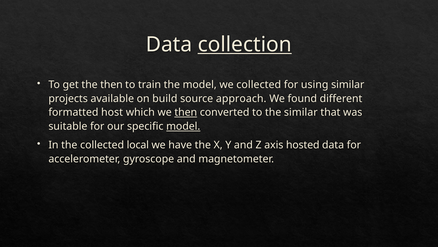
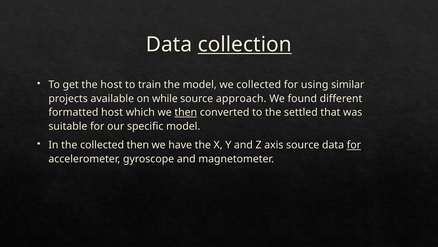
the then: then -> host
build: build -> while
the similar: similar -> settled
model at (183, 126) underline: present -> none
collected local: local -> then
axis hosted: hosted -> source
for at (354, 145) underline: none -> present
